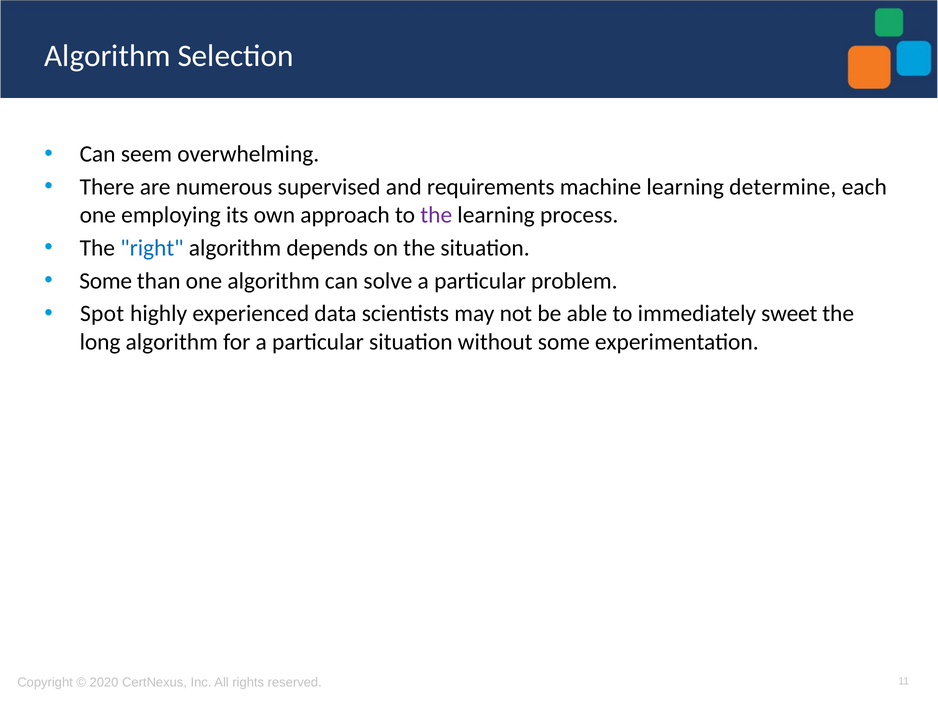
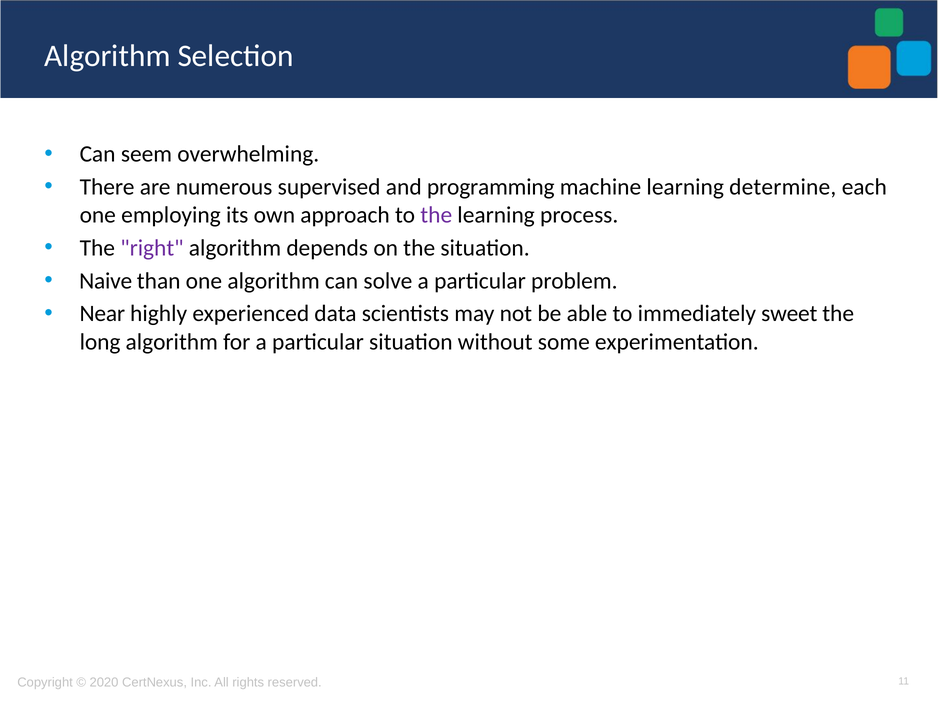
requirements: requirements -> programming
right colour: blue -> purple
Some at (106, 281): Some -> Naive
Spot: Spot -> Near
